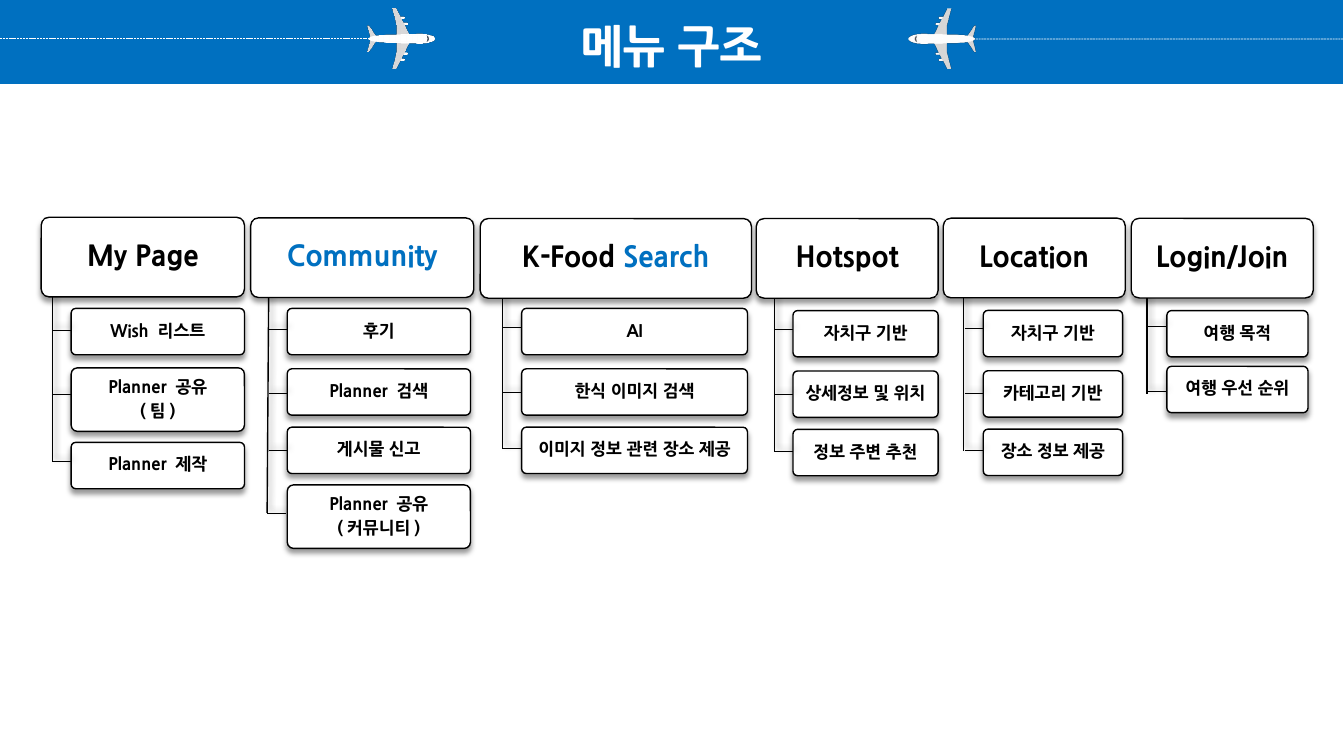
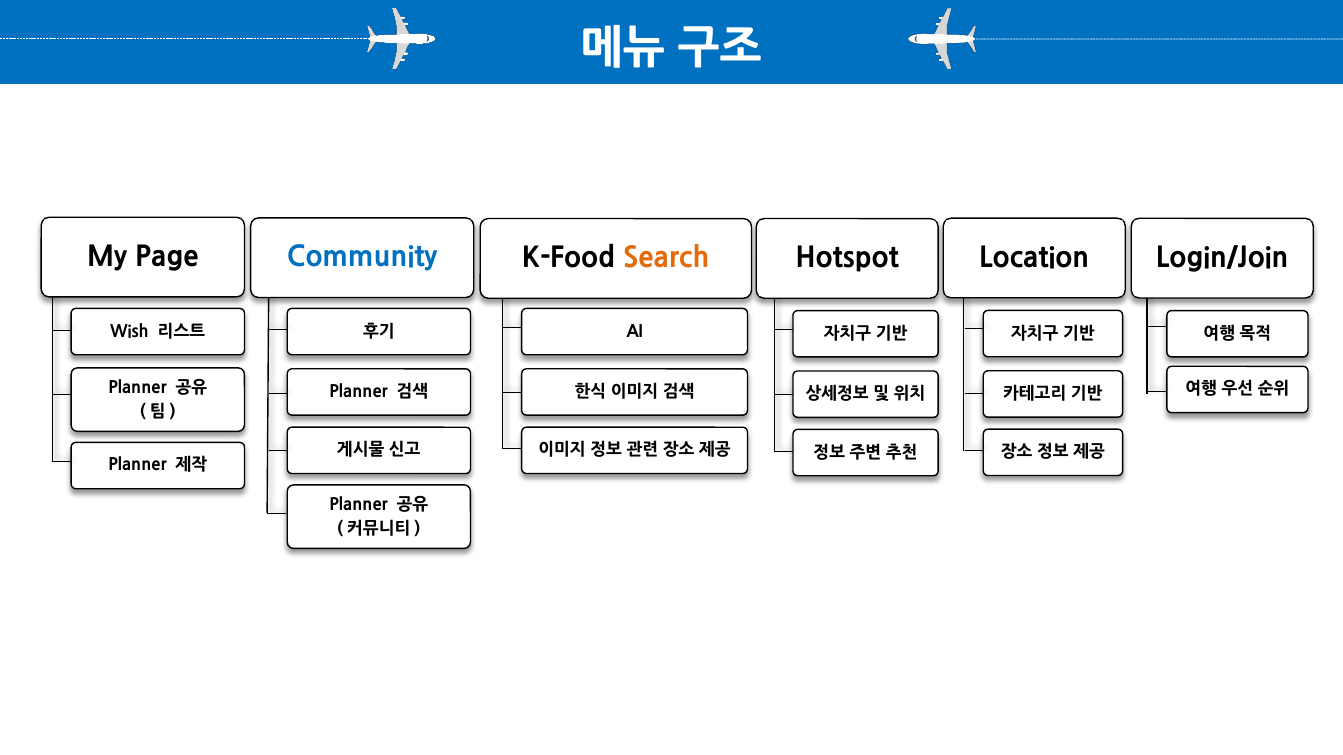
Search colour: blue -> orange
